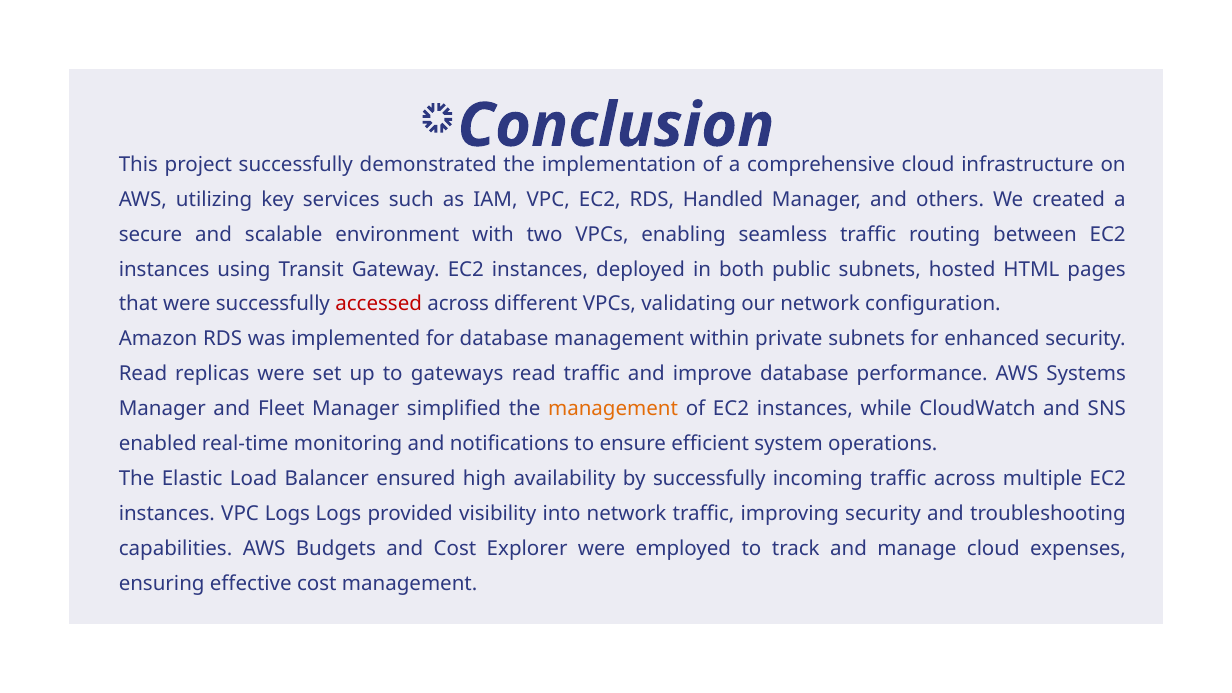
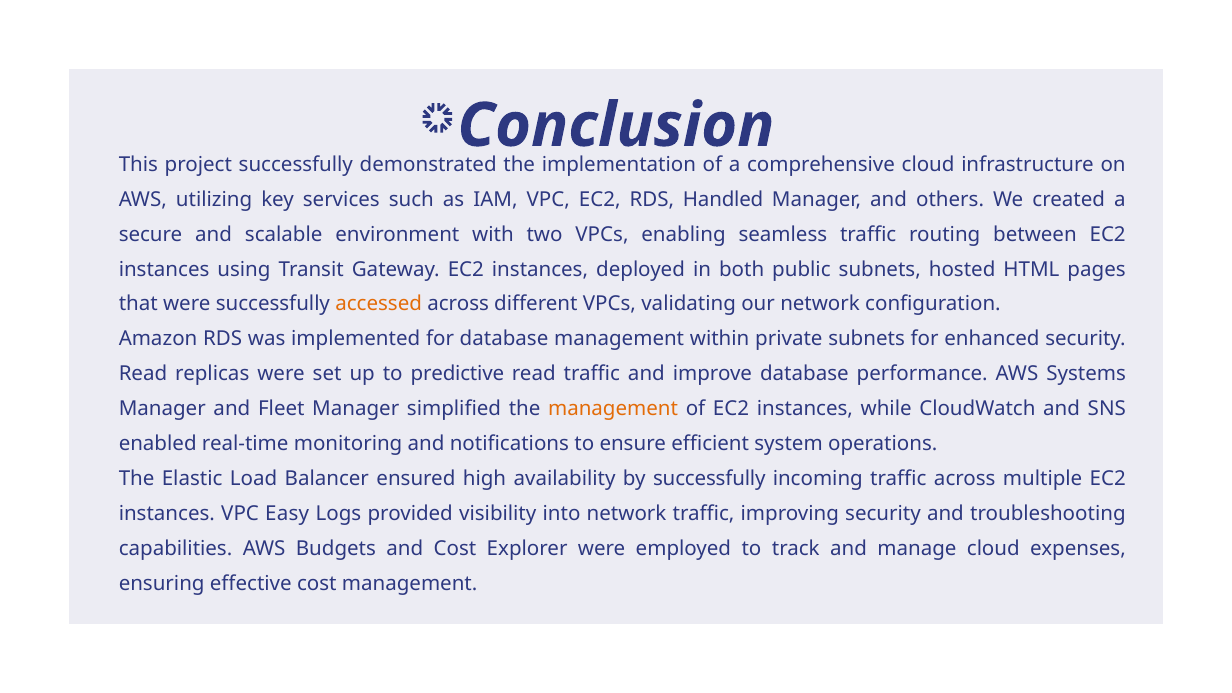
accessed colour: red -> orange
gateways: gateways -> predictive
VPC Logs: Logs -> Easy
